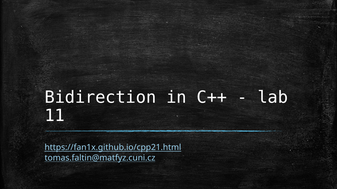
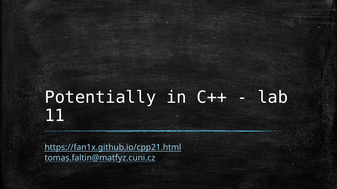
Bidirection: Bidirection -> Potentially
